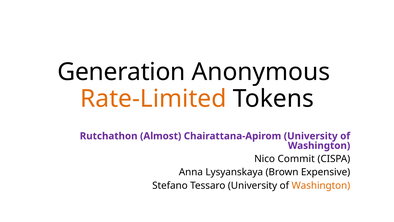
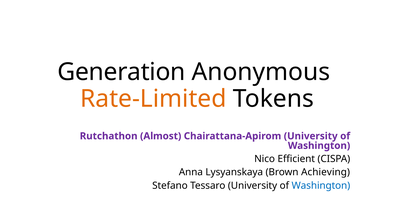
Commit: Commit -> Efficient
Expensive: Expensive -> Achieving
Washington at (321, 185) colour: orange -> blue
